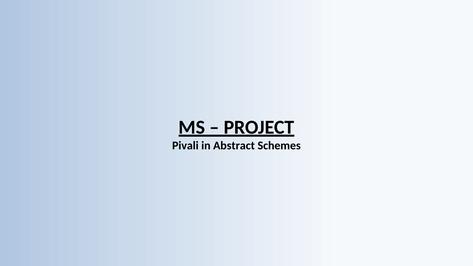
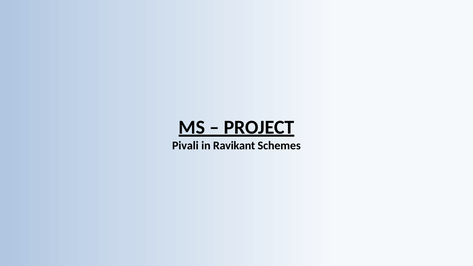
Abstract: Abstract -> Ravikant
